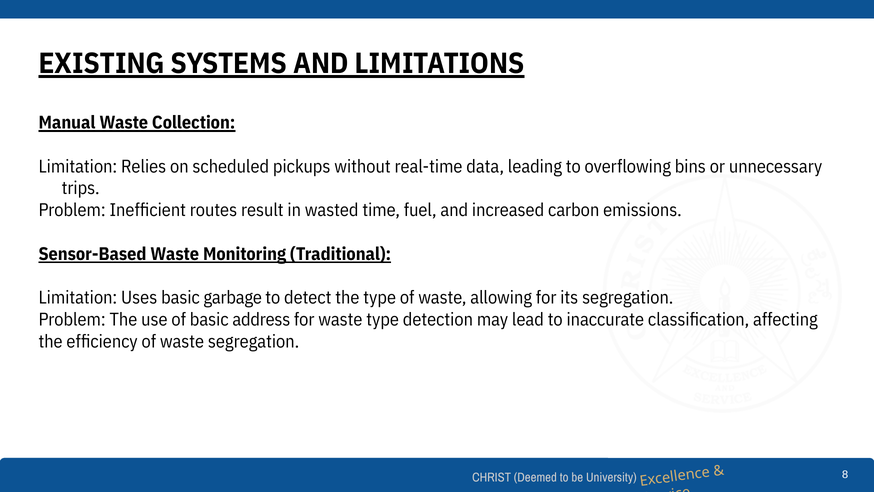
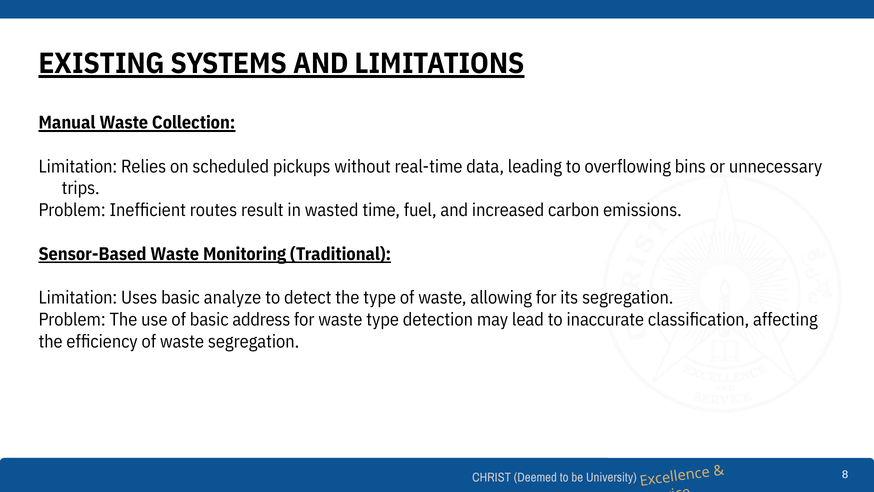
garbage: garbage -> analyze
